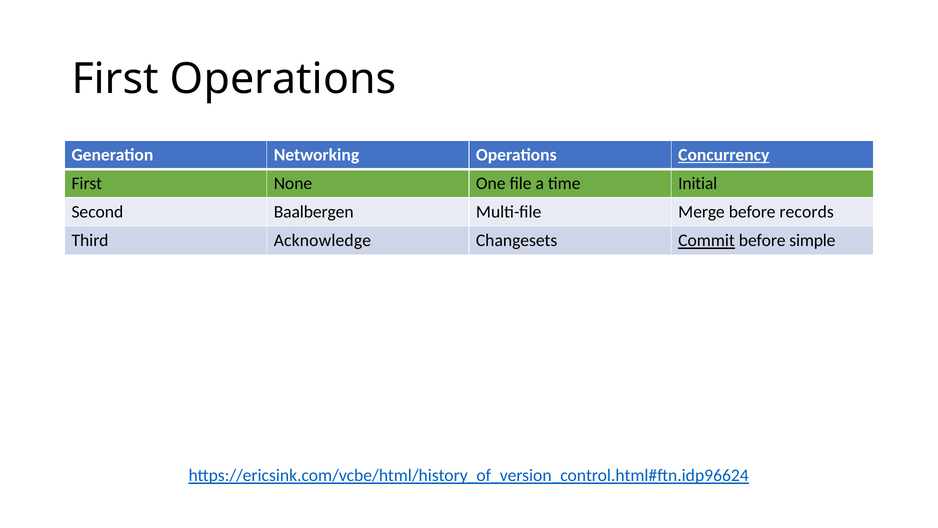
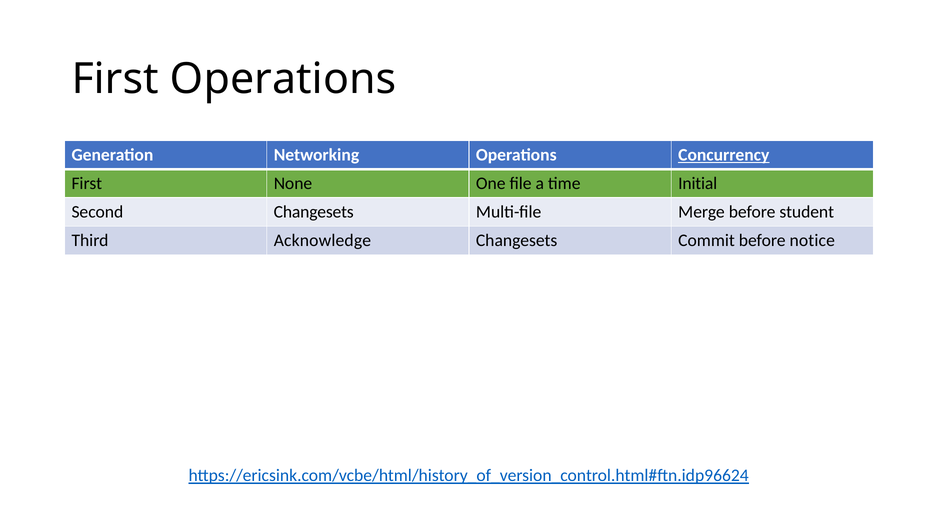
Second Baalbergen: Baalbergen -> Changesets
records: records -> student
Commit underline: present -> none
simple: simple -> notice
